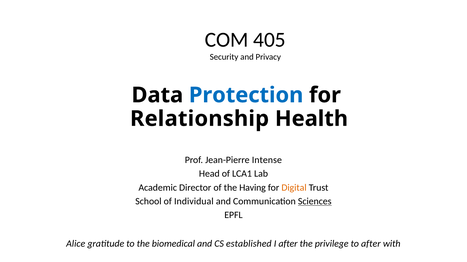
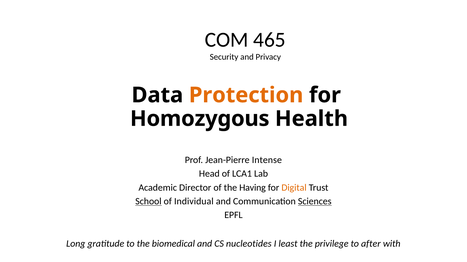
405: 405 -> 465
Protection colour: blue -> orange
Relationship: Relationship -> Homozygous
School underline: none -> present
Alice: Alice -> Long
established: established -> nucleotides
I after: after -> least
